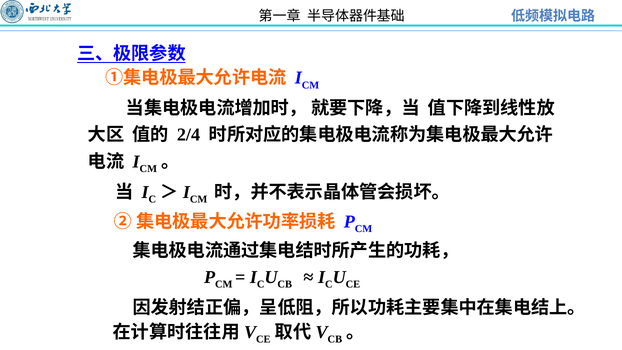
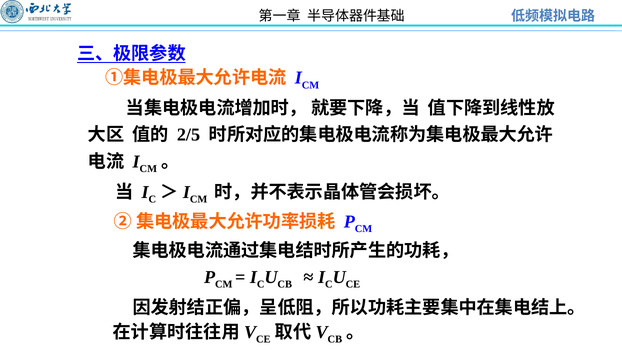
2/4: 2/4 -> 2/5
